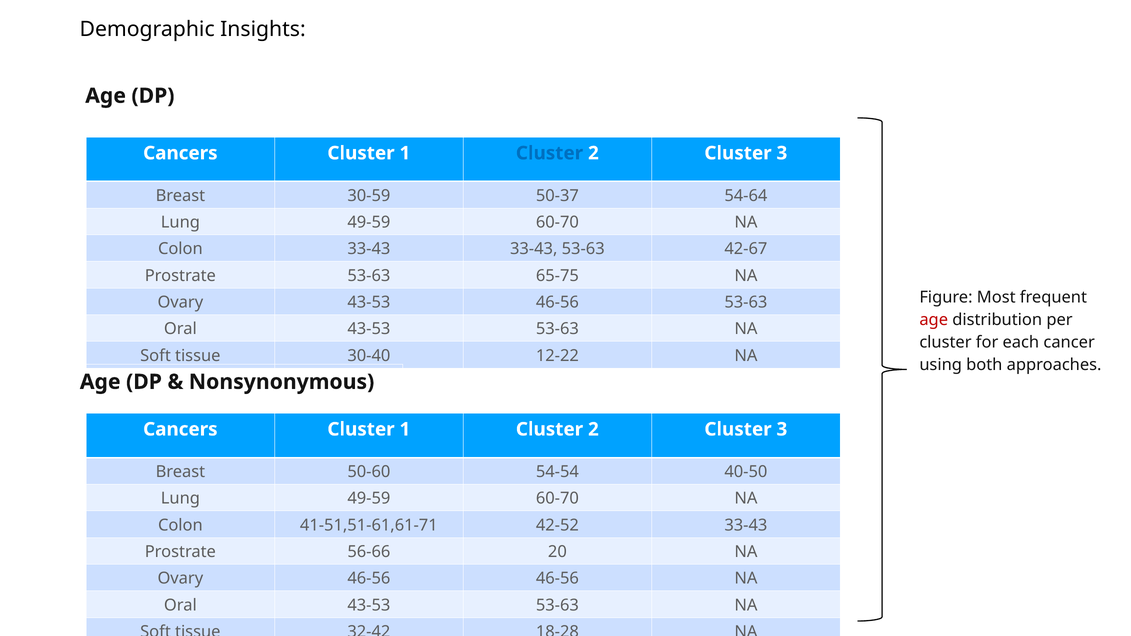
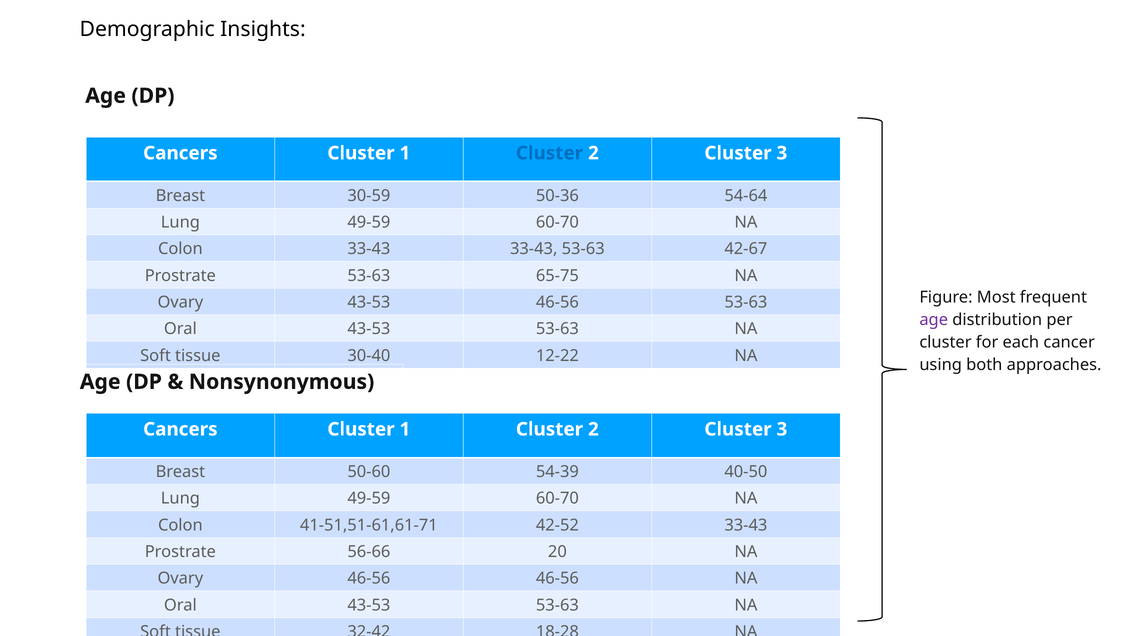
50-37: 50-37 -> 50-36
age at (934, 320) colour: red -> purple
54-54: 54-54 -> 54-39
